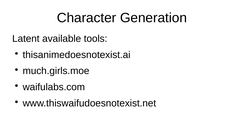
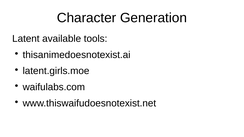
much.girls.moe: much.girls.moe -> latent.girls.moe
